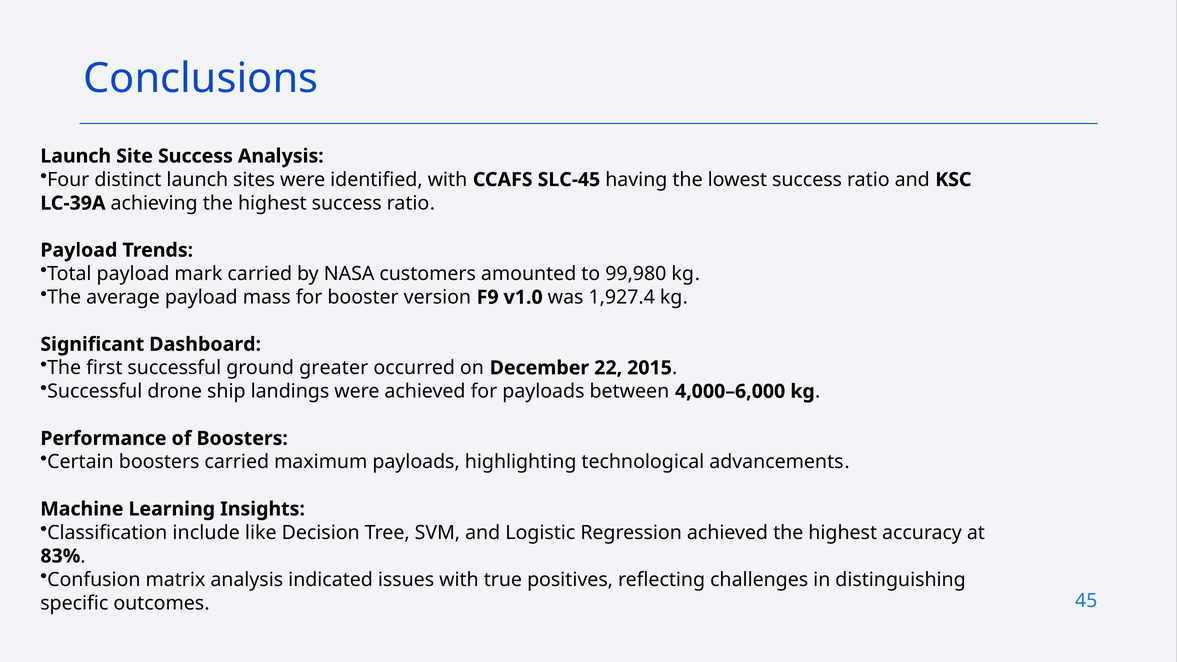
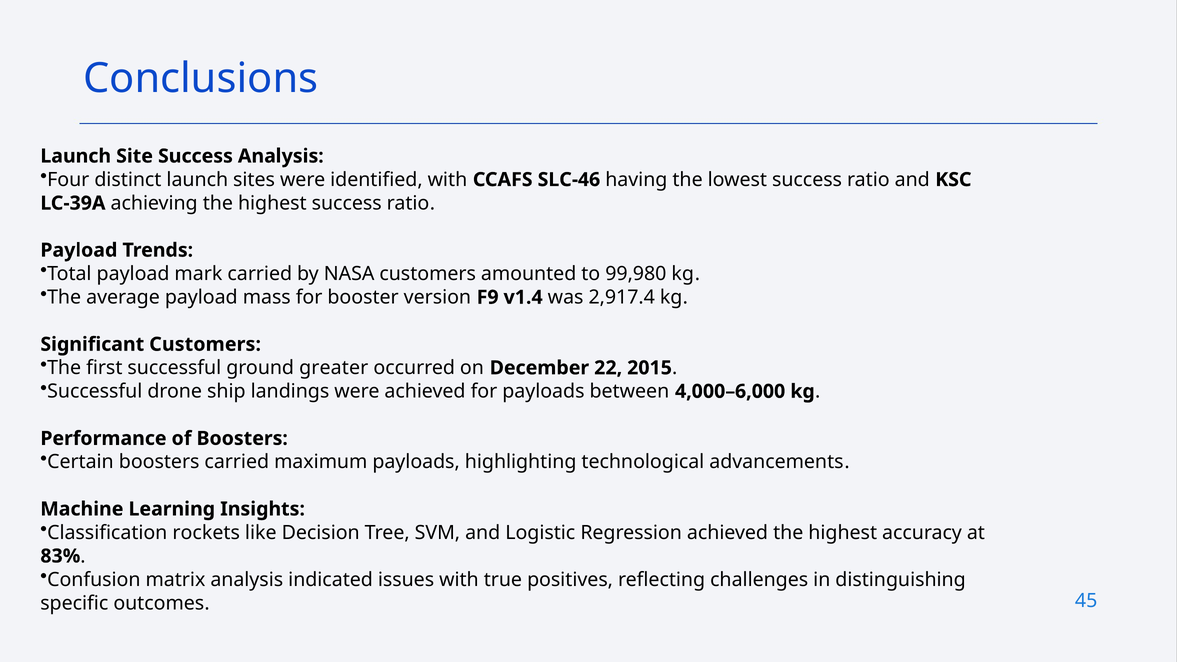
SLC-45: SLC-45 -> SLC-46
v1.0: v1.0 -> v1.4
1,927.4: 1,927.4 -> 2,917.4
Significant Dashboard: Dashboard -> Customers
include: include -> rockets
